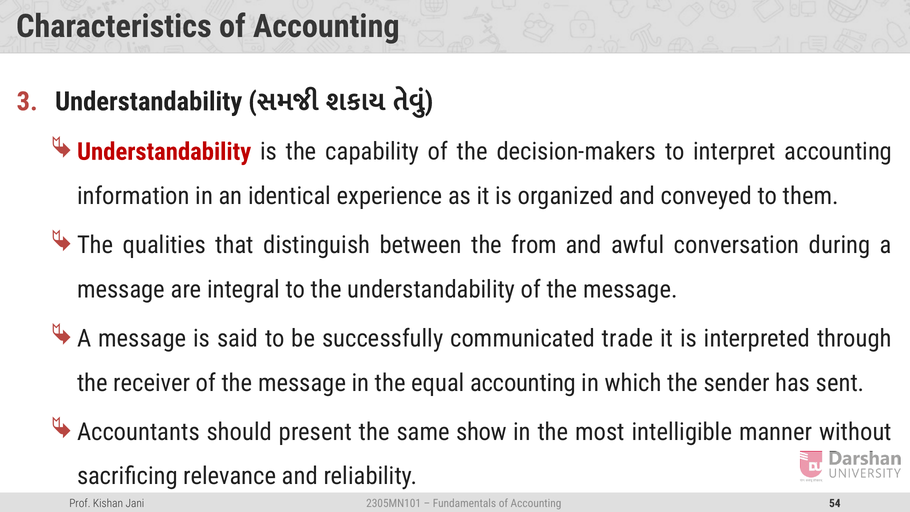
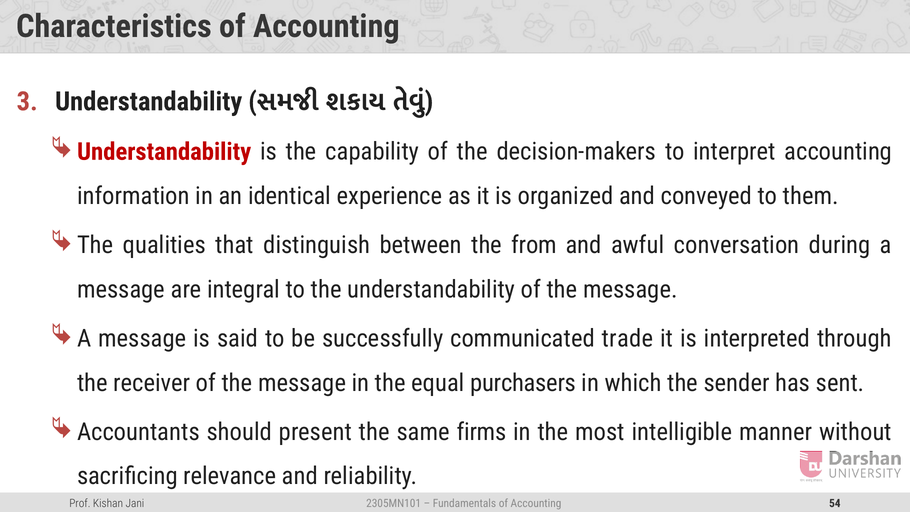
equal accounting: accounting -> purchasers
show: show -> firms
